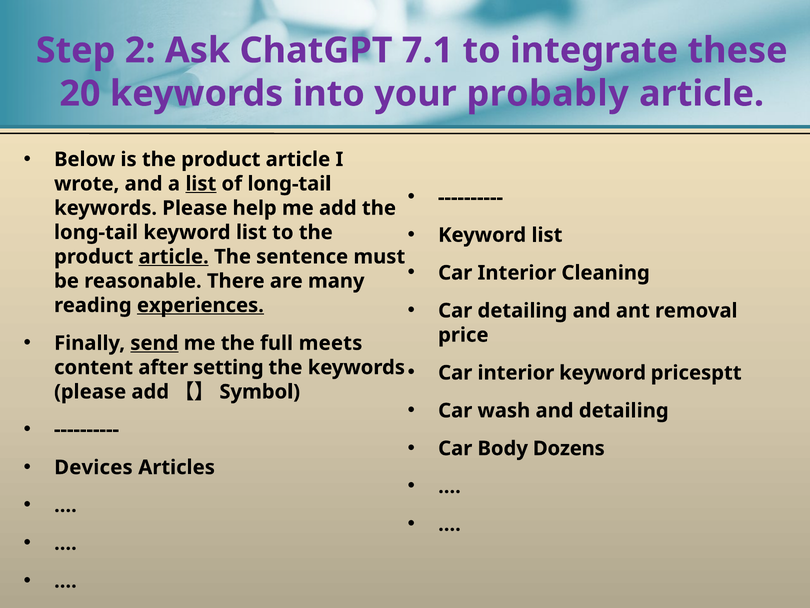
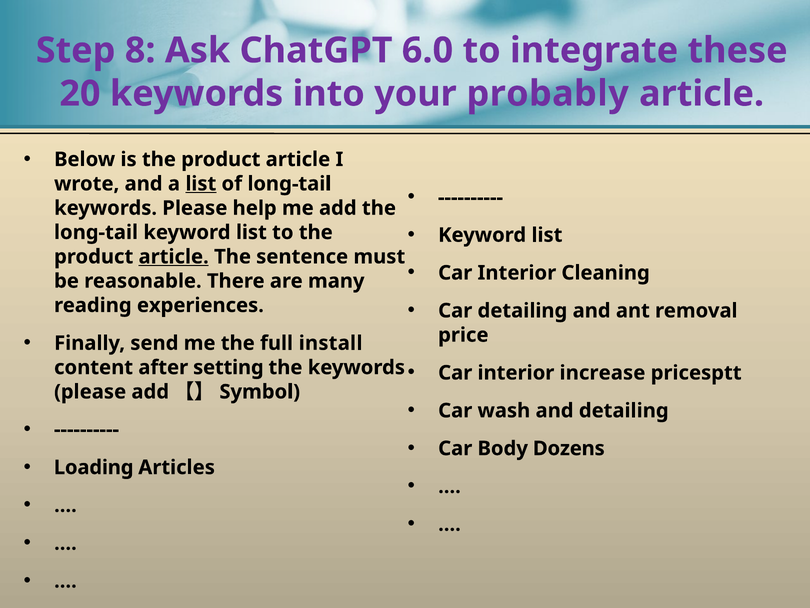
2: 2 -> 8
7.1: 7.1 -> 6.0
experiences underline: present -> none
send underline: present -> none
meets: meets -> install
interior keyword: keyword -> increase
Devices: Devices -> Loading
